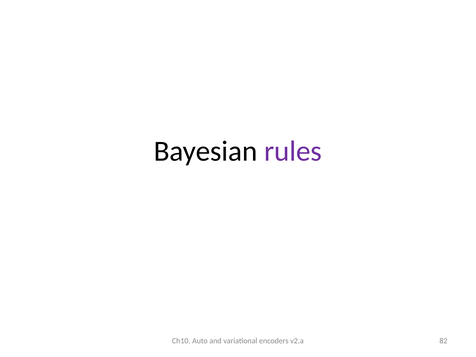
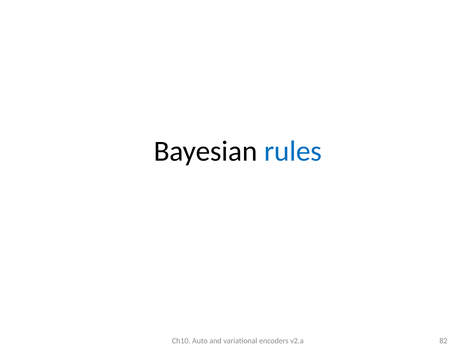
rules colour: purple -> blue
